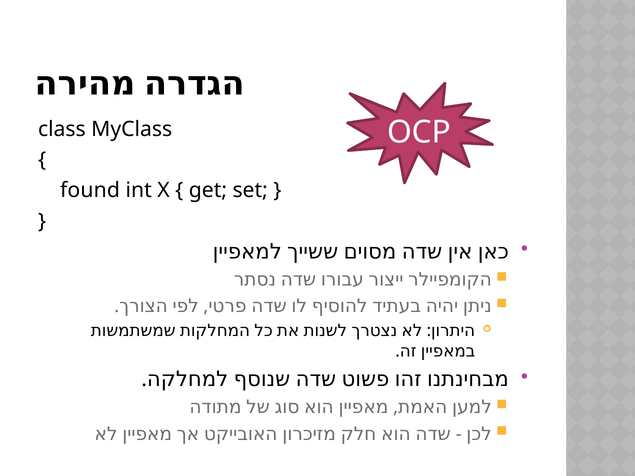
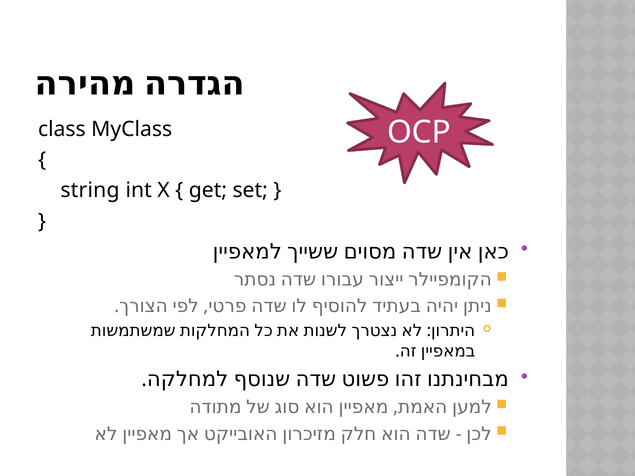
found: found -> string
